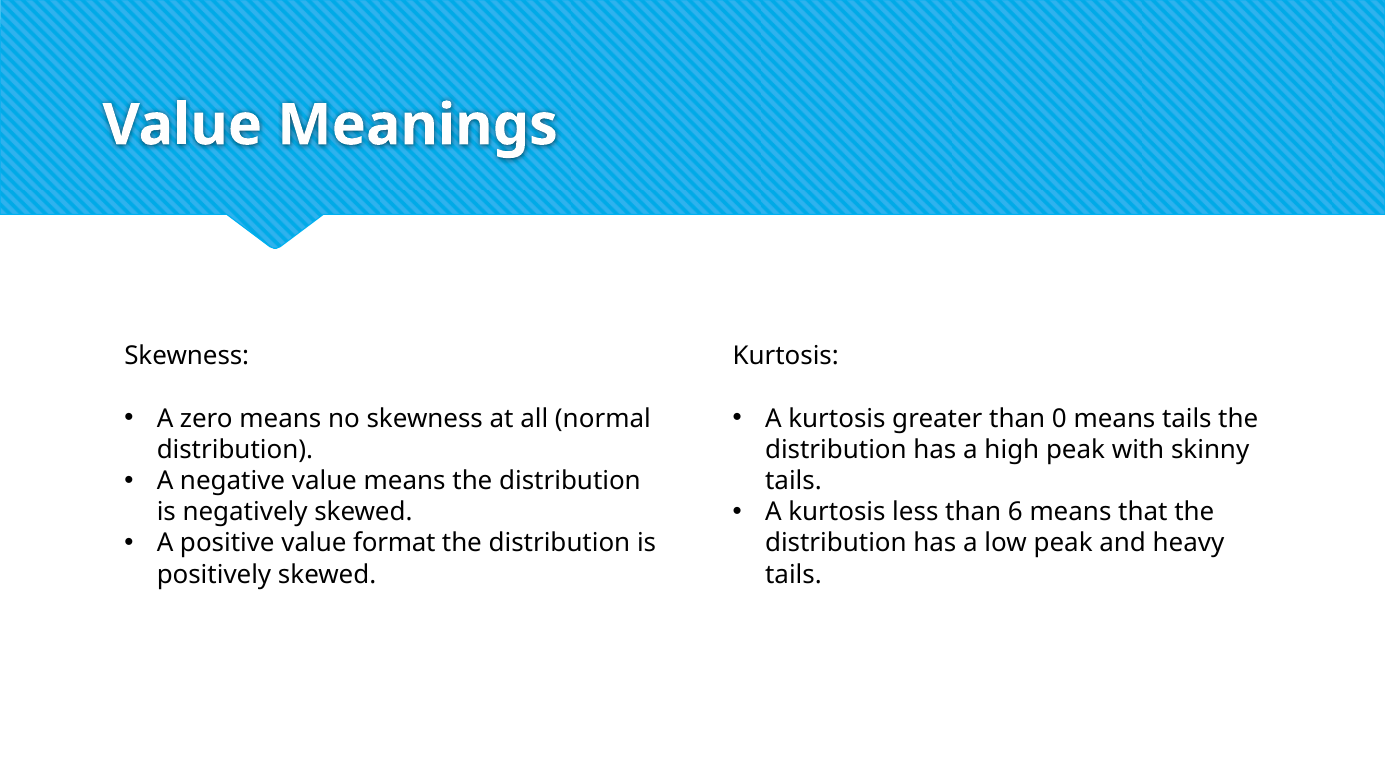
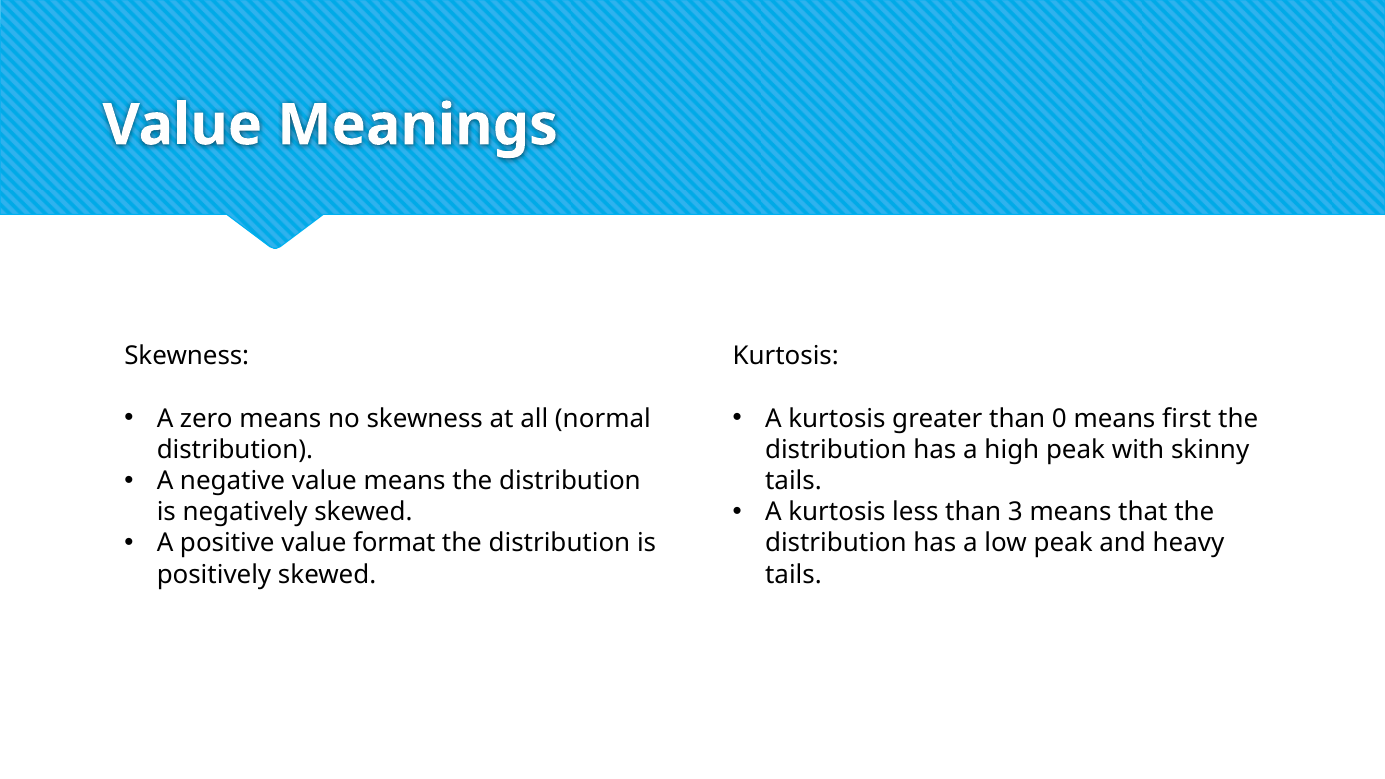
means tails: tails -> first
6: 6 -> 3
